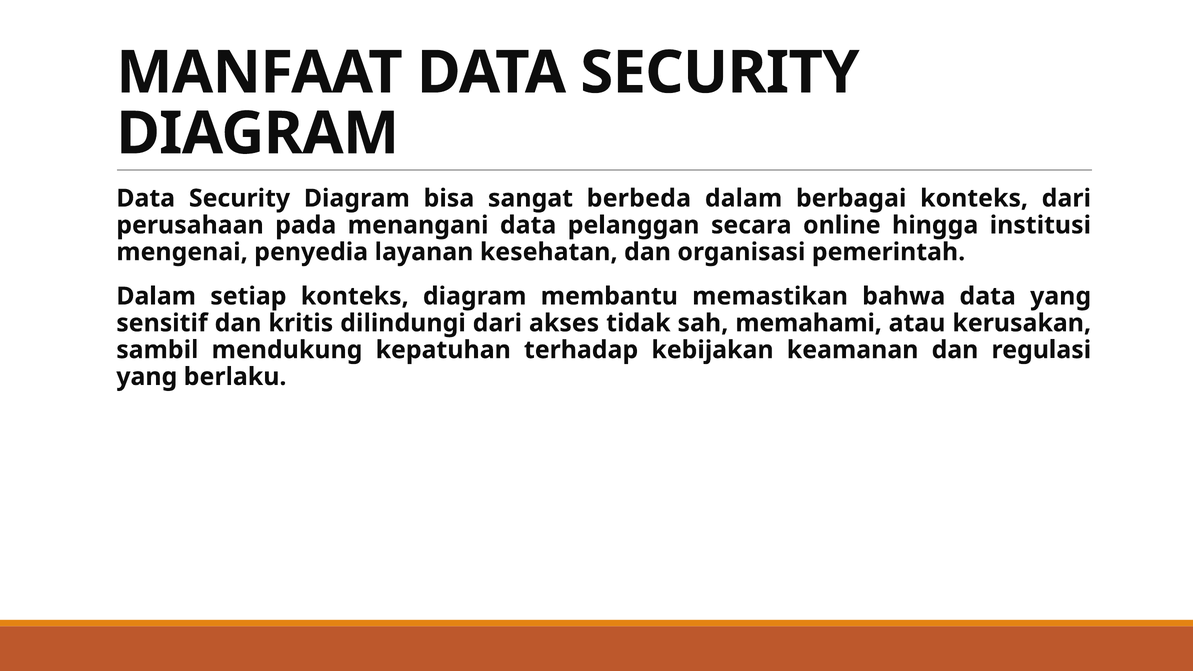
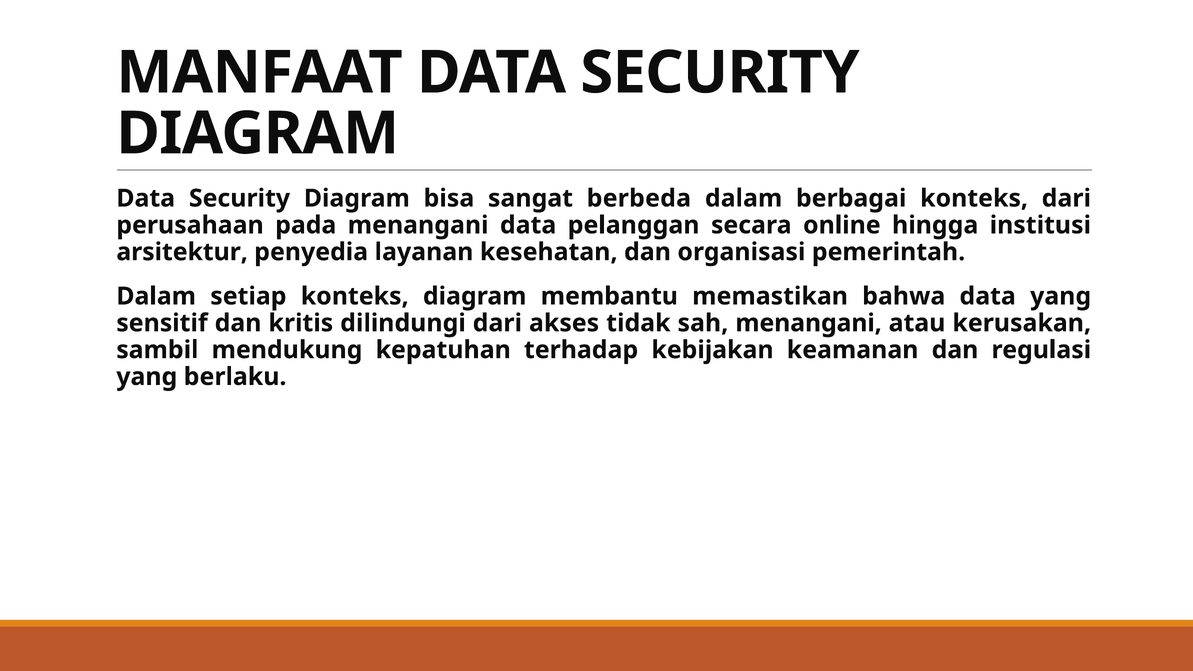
mengenai: mengenai -> arsitektur
sah memahami: memahami -> menangani
